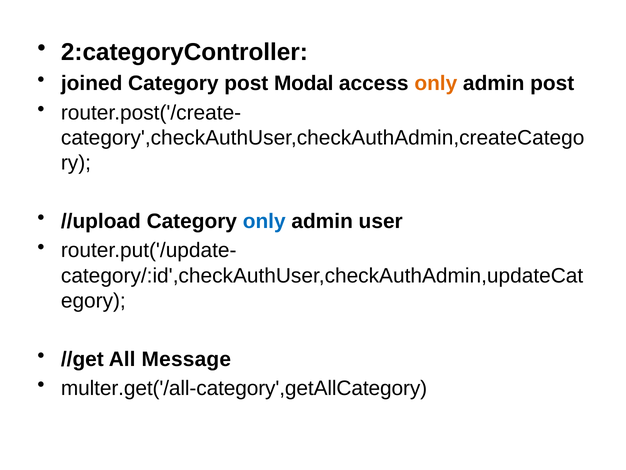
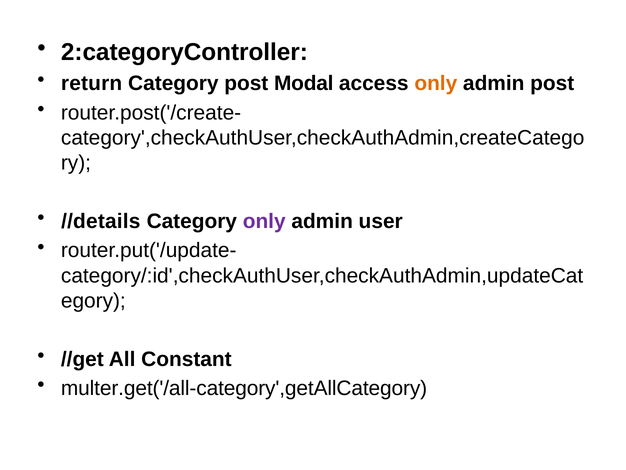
joined: joined -> return
//upload: //upload -> //details
only at (264, 221) colour: blue -> purple
Message: Message -> Constant
